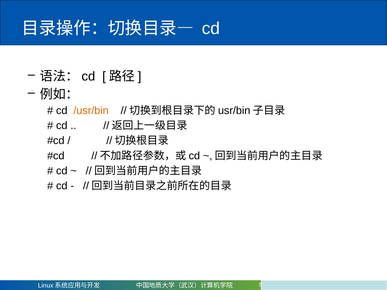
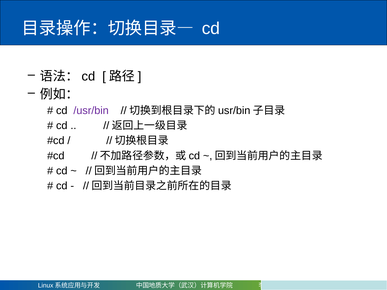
/usr/bin colour: orange -> purple
